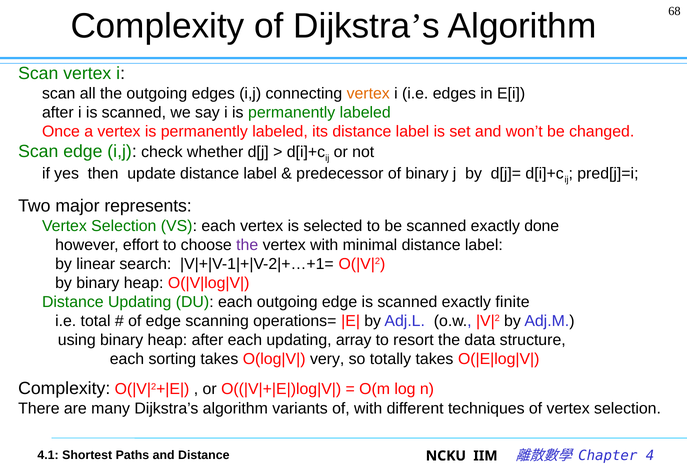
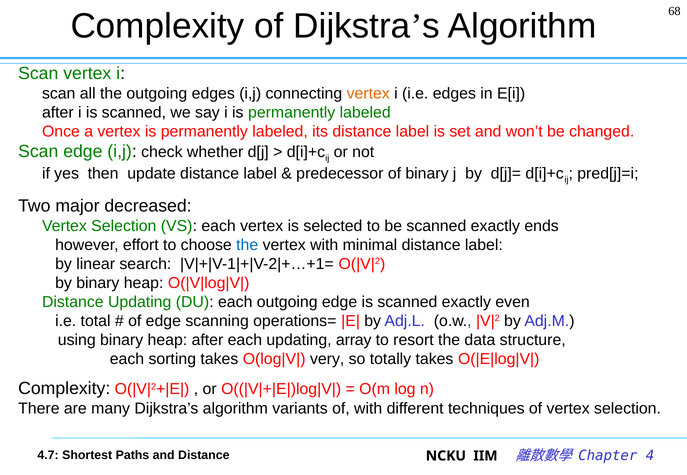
represents: represents -> decreased
done: done -> ends
the at (247, 245) colour: purple -> blue
finite: finite -> even
4.1: 4.1 -> 4.7
